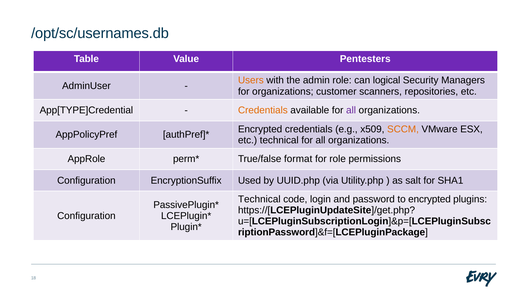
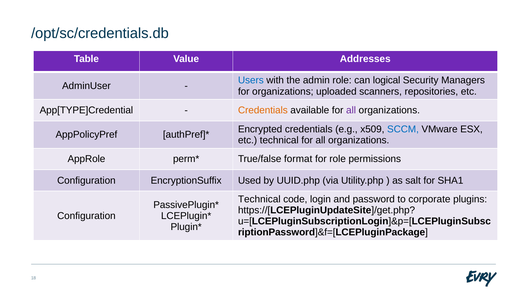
/opt/sc/usernames.db: /opt/sc/usernames.db -> /opt/sc/credentials.db
Pentesters: Pentesters -> Addresses
Users colour: orange -> blue
customer: customer -> uploaded
SCCM colour: orange -> blue
to encrypted: encrypted -> corporate
